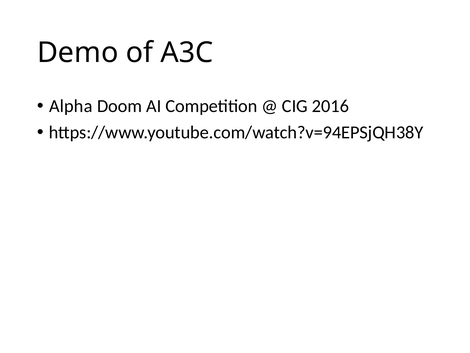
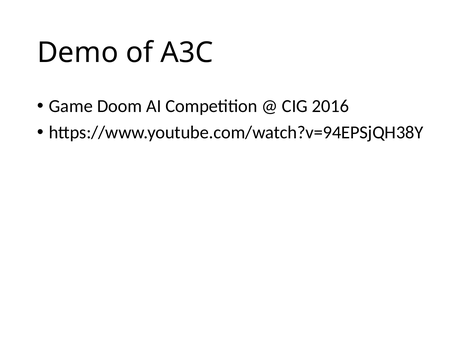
Alpha: Alpha -> Game
